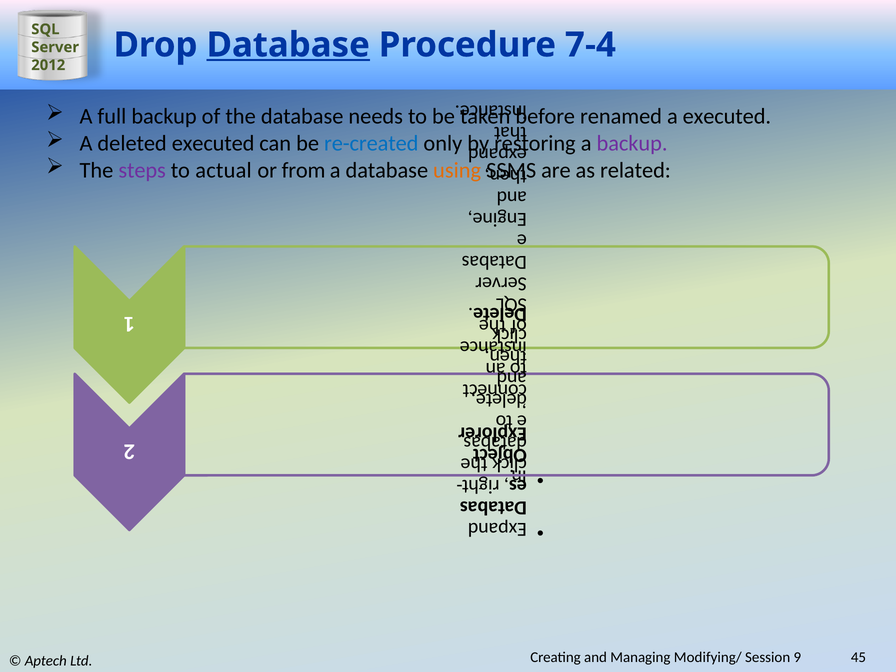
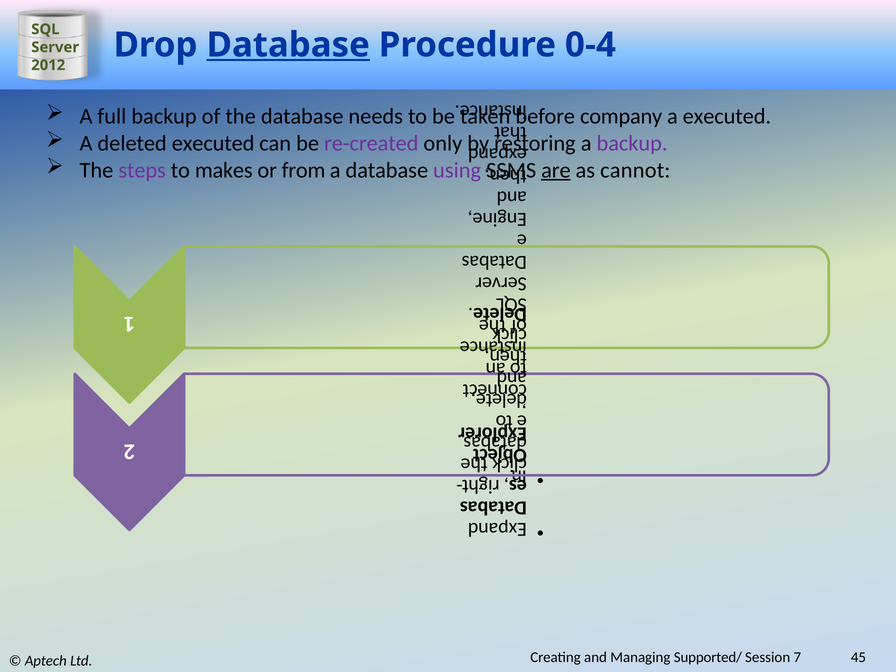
7-4: 7-4 -> 0-4
renamed: renamed -> company
re-created colour: blue -> purple
actual: actual -> makes
using colour: orange -> purple
are underline: none -> present
related: related -> cannot
Modifying/: Modifying/ -> Supported/
9: 9 -> 7
